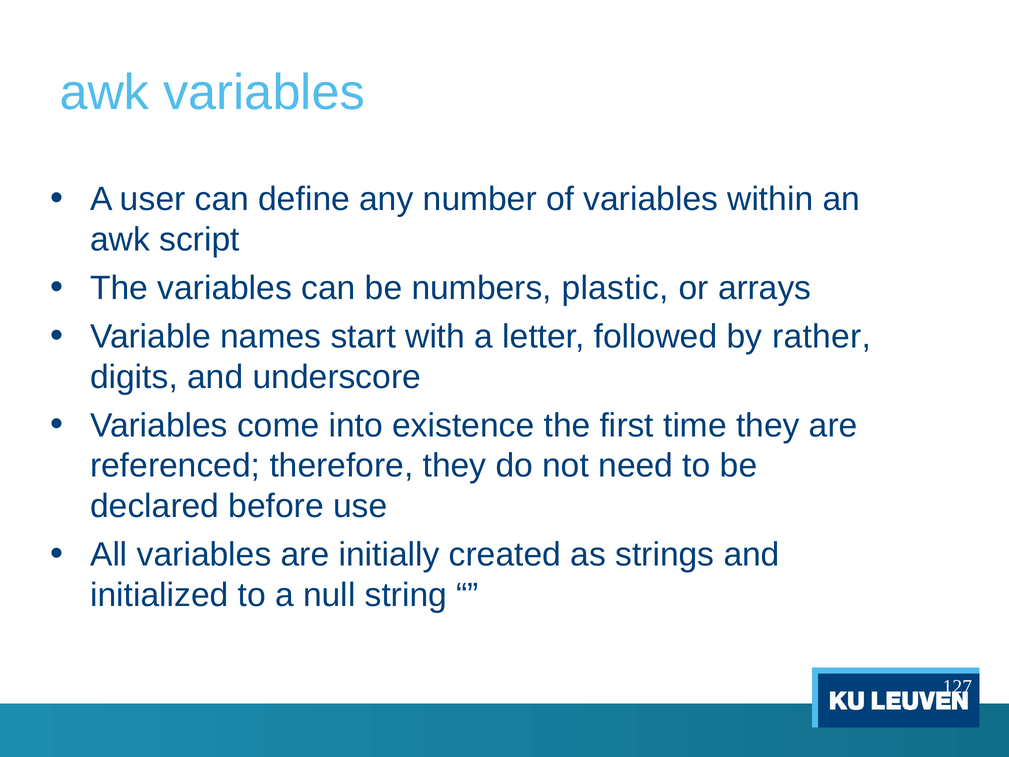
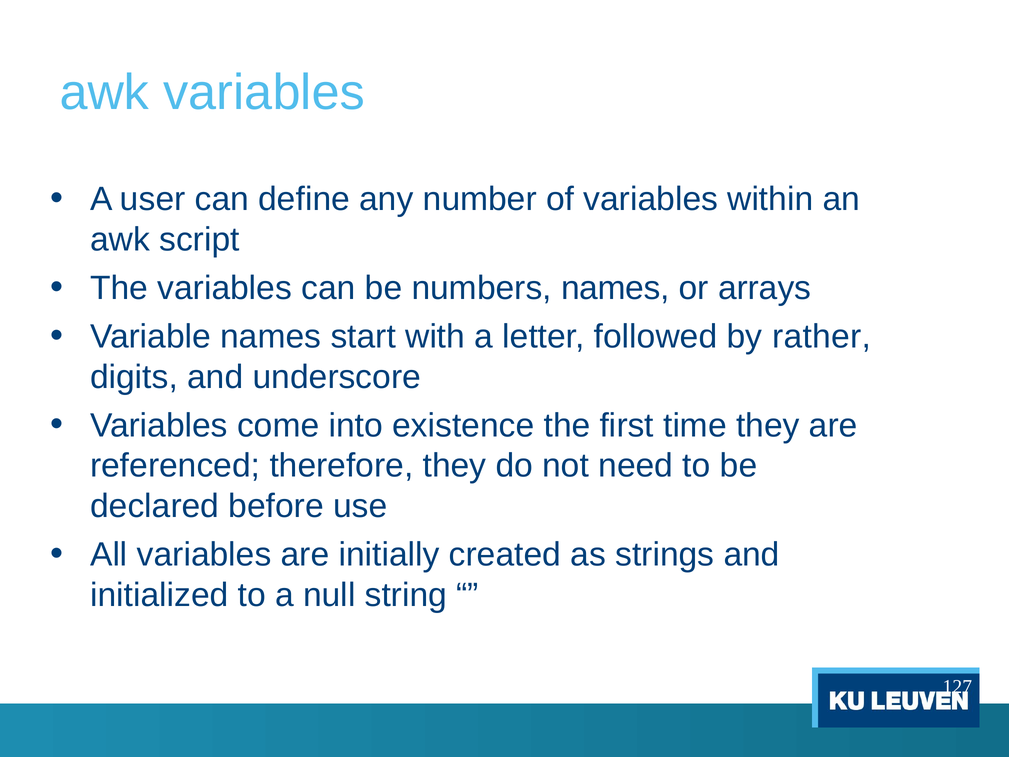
numbers plastic: plastic -> names
